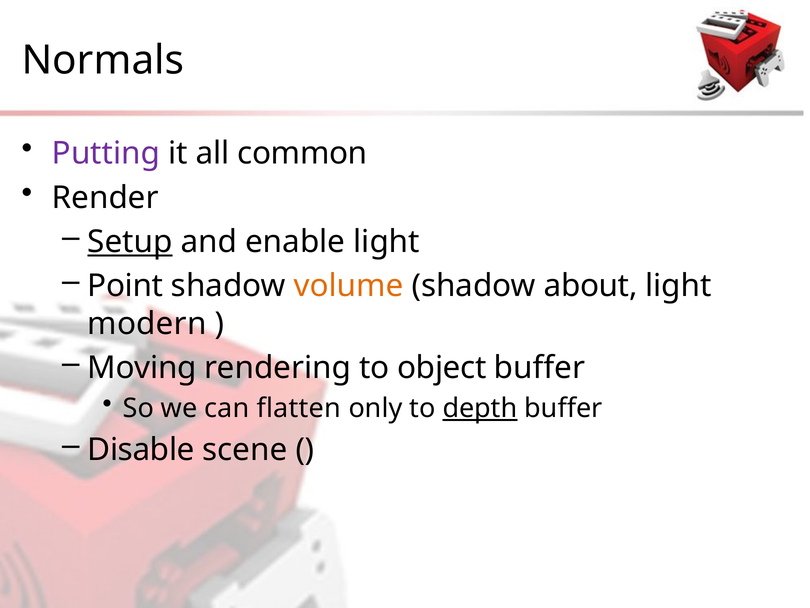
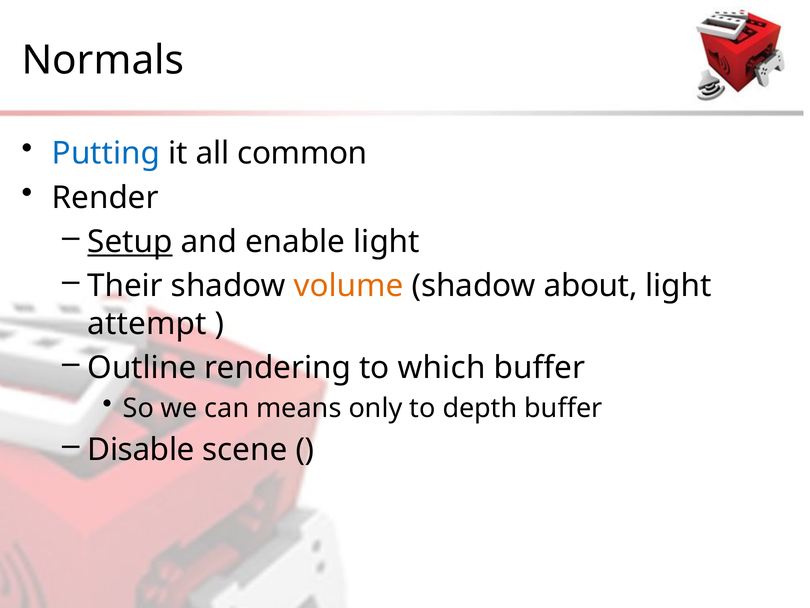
Putting colour: purple -> blue
Point: Point -> Their
modern: modern -> attempt
Moving: Moving -> Outline
object: object -> which
flatten: flatten -> means
depth underline: present -> none
